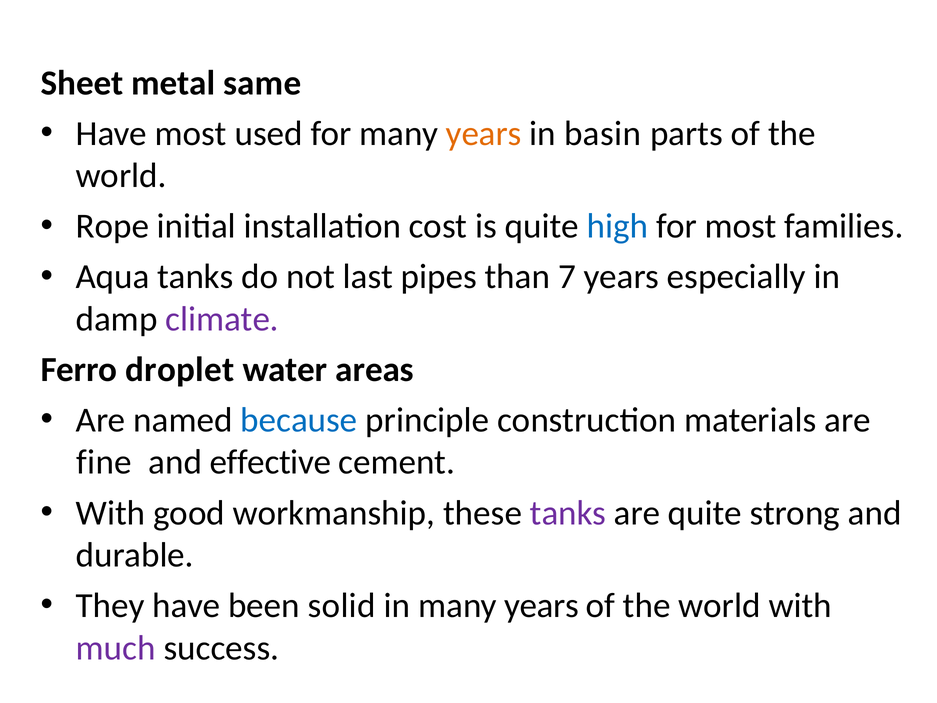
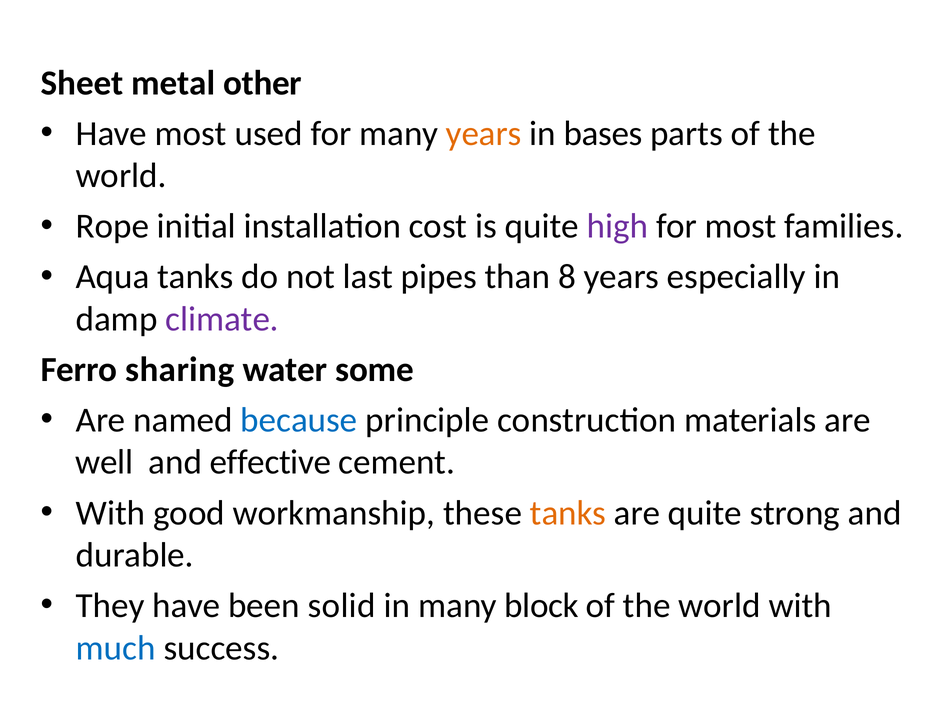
same: same -> other
basin: basin -> bases
high colour: blue -> purple
7: 7 -> 8
droplet: droplet -> sharing
areas: areas -> some
fine: fine -> well
tanks at (568, 513) colour: purple -> orange
in many years: years -> block
much colour: purple -> blue
